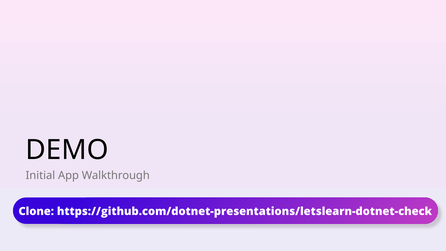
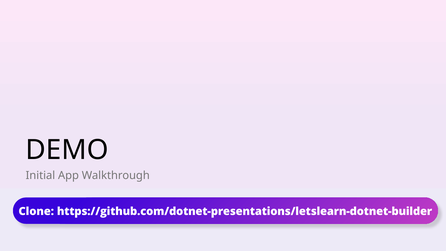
https://github.com/dotnet-presentations/letslearn-dotnet-check: https://github.com/dotnet-presentations/letslearn-dotnet-check -> https://github.com/dotnet-presentations/letslearn-dotnet-builder
